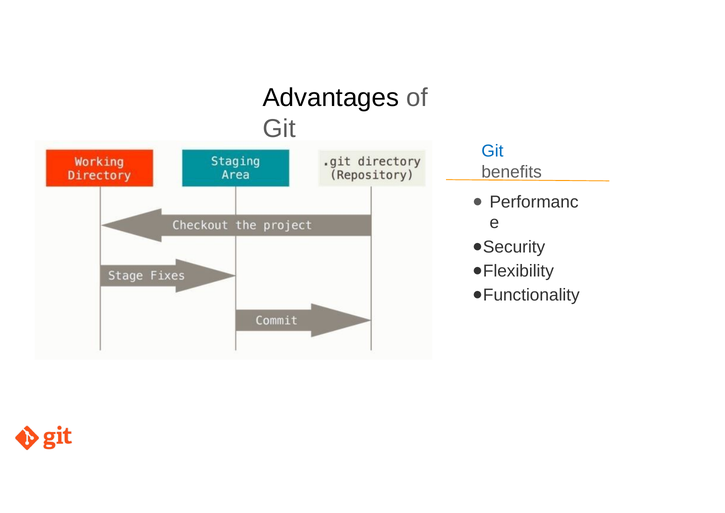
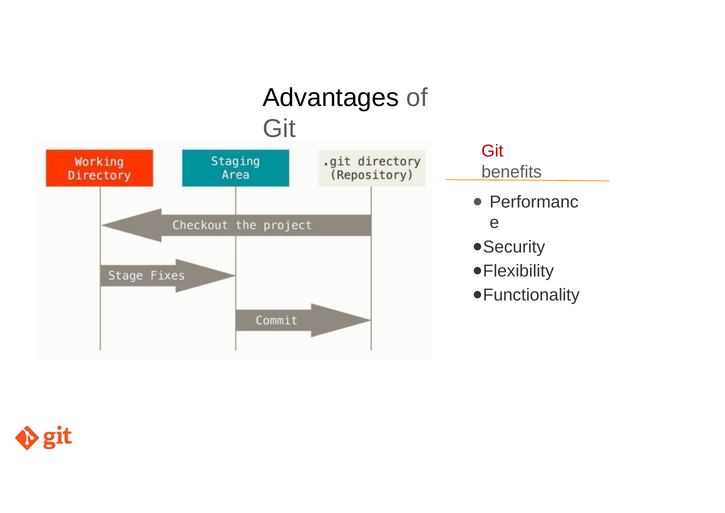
Git at (492, 151) colour: blue -> red
